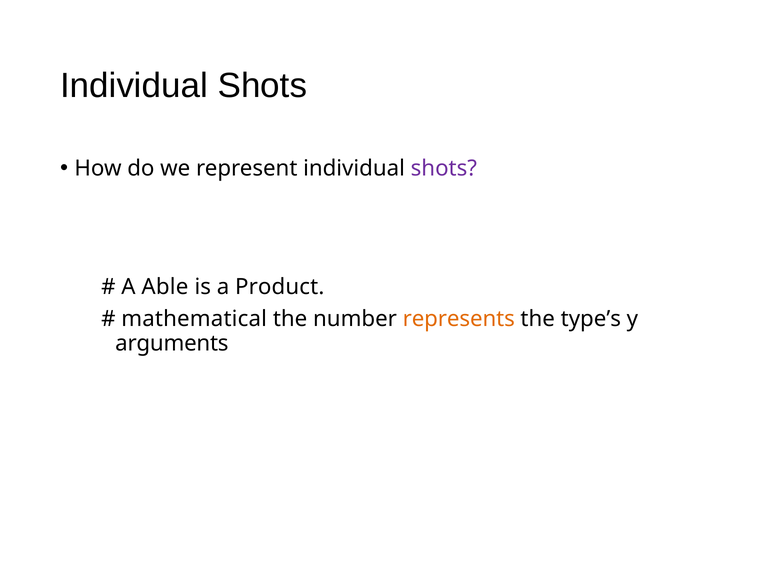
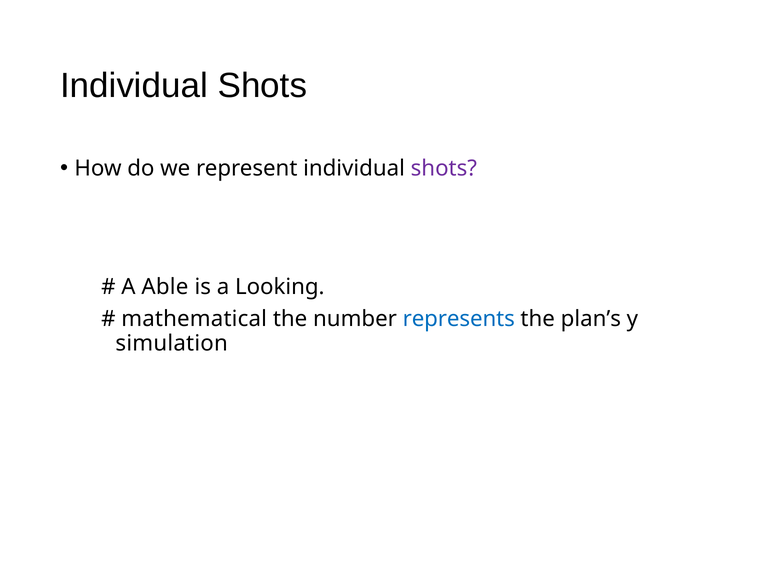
Product: Product -> Looking
represents colour: orange -> blue
type’s: type’s -> plan’s
arguments: arguments -> simulation
